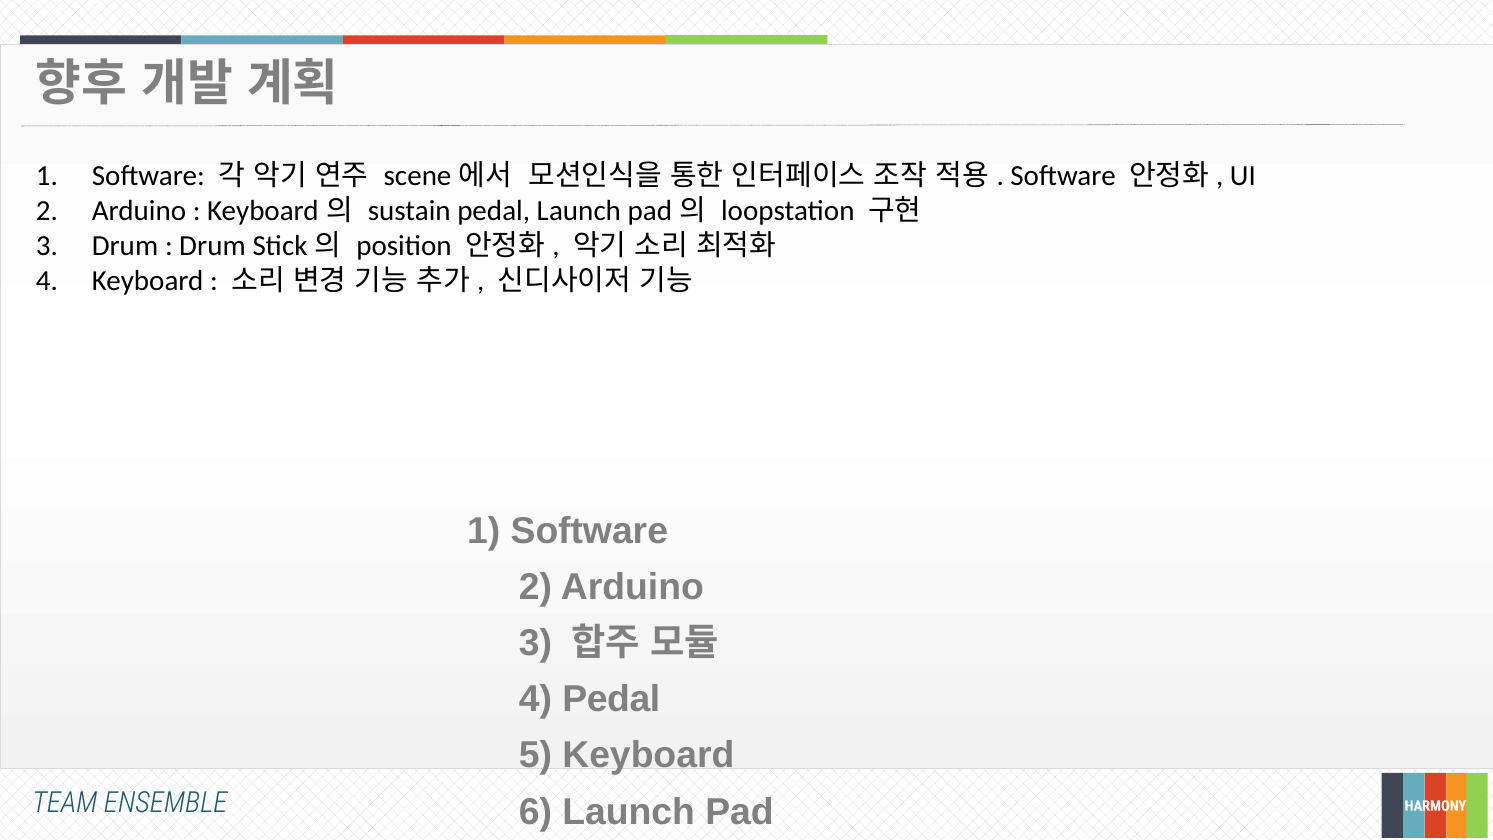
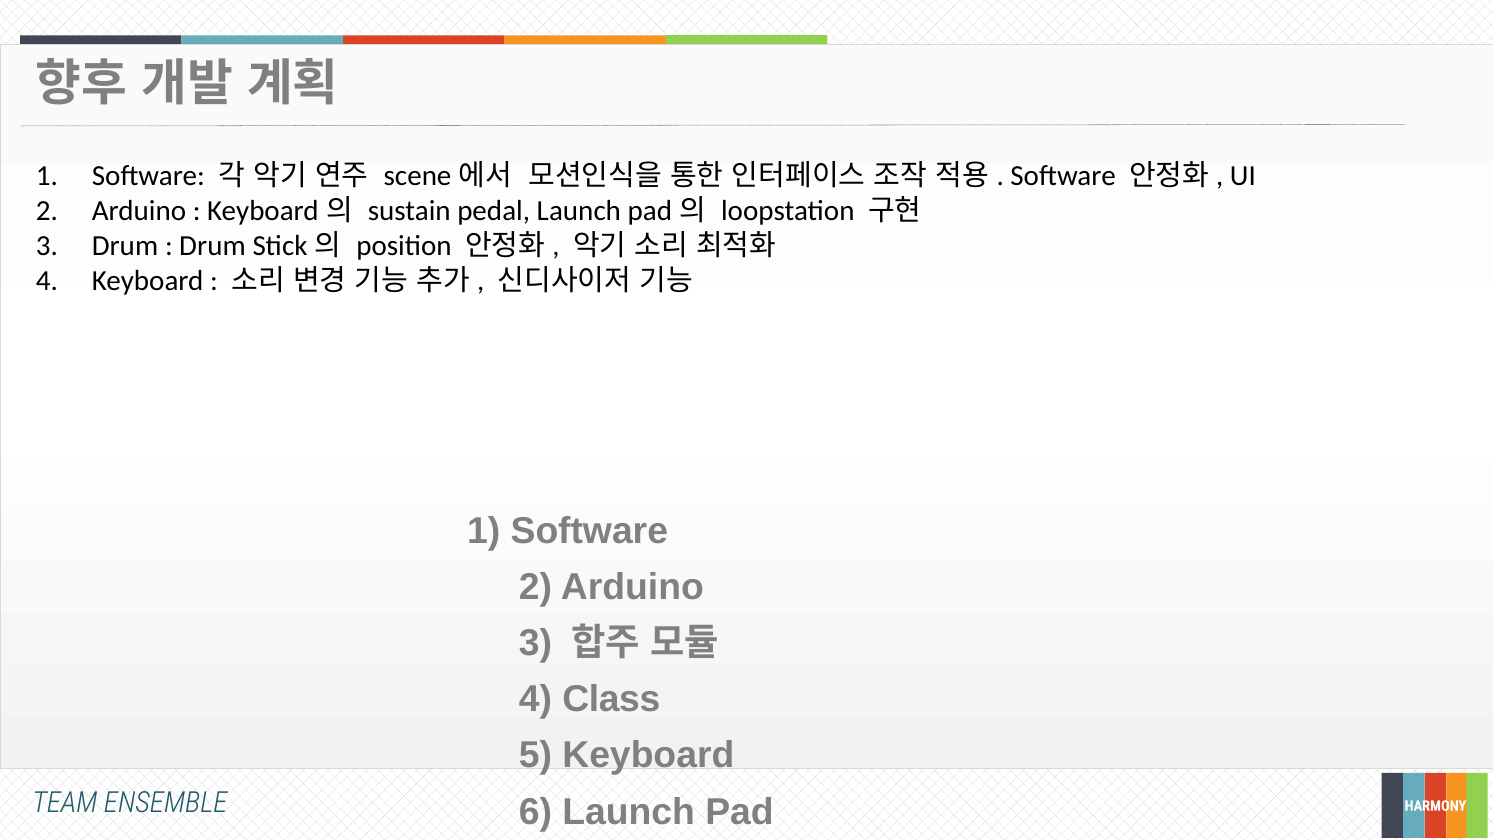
4 Pedal: Pedal -> Class
